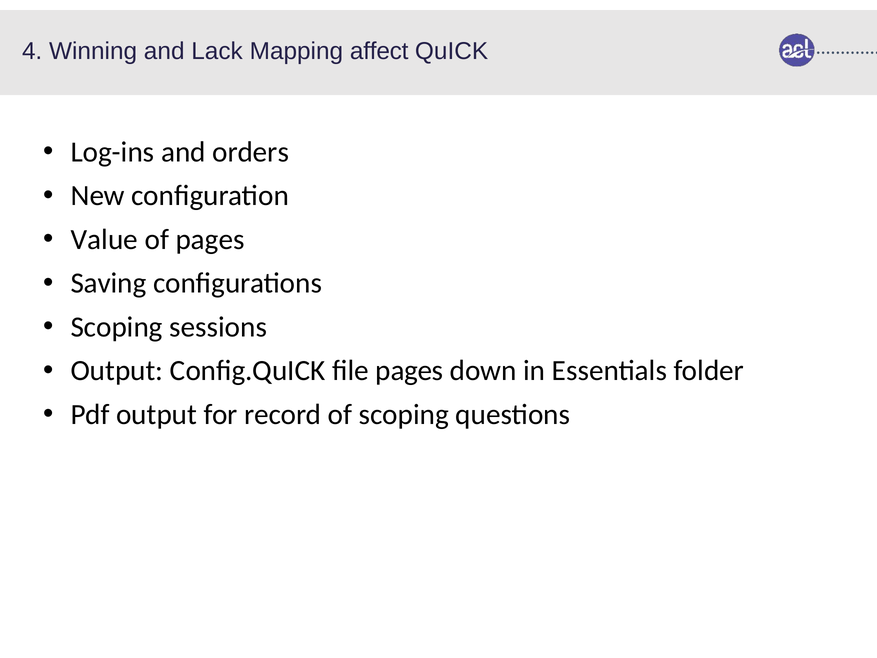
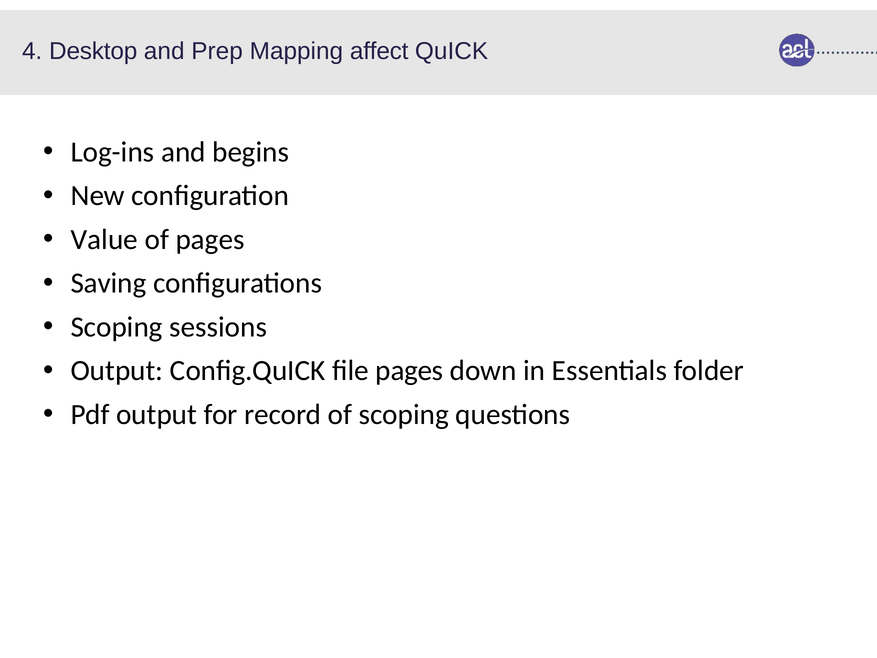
Winning: Winning -> Desktop
Lack: Lack -> Prep
orders: orders -> begins
